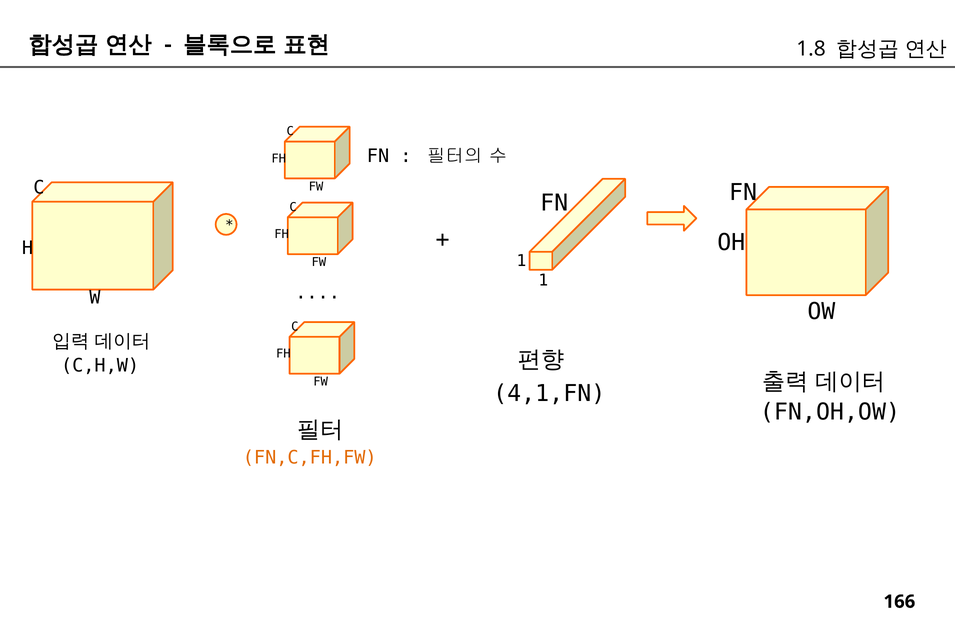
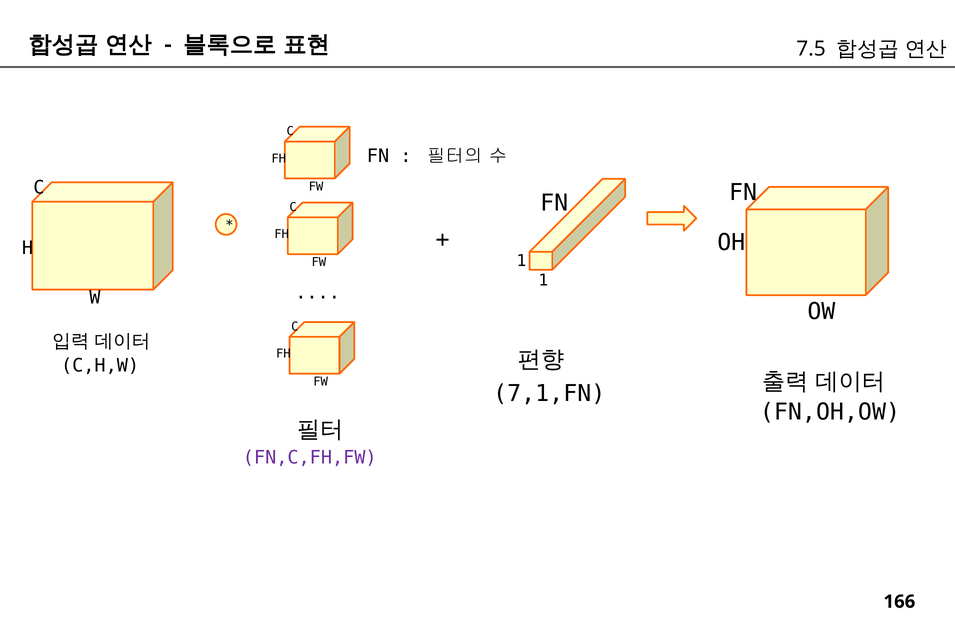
1.8: 1.8 -> 7.5
4,1,FN: 4,1,FN -> 7,1,FN
FN,C,FH,FW colour: orange -> purple
